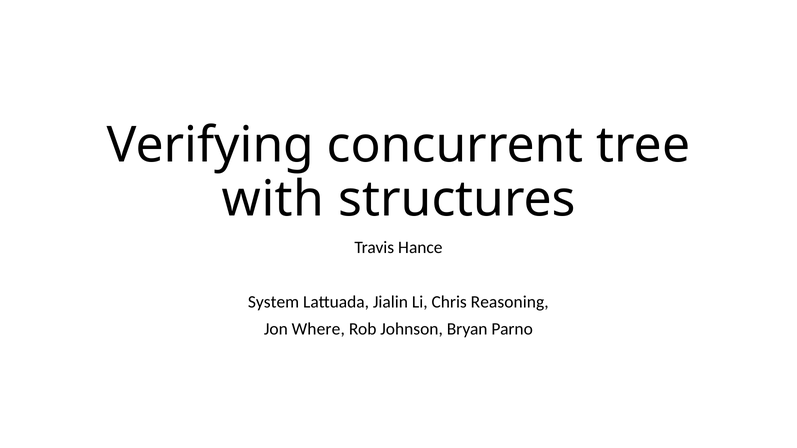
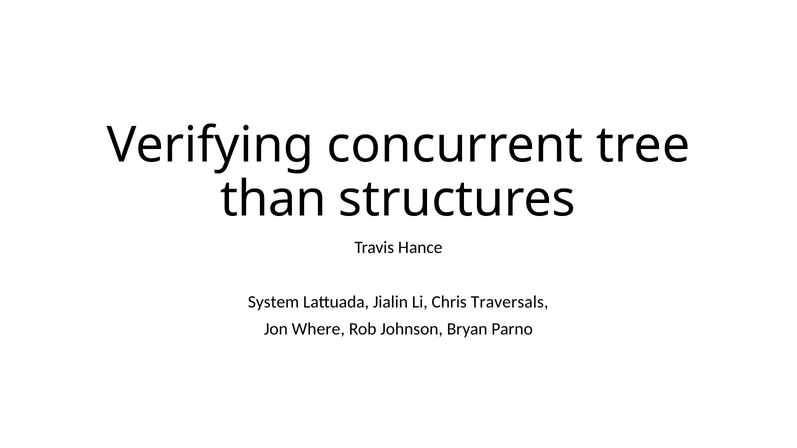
with: with -> than
Reasoning: Reasoning -> Traversals
